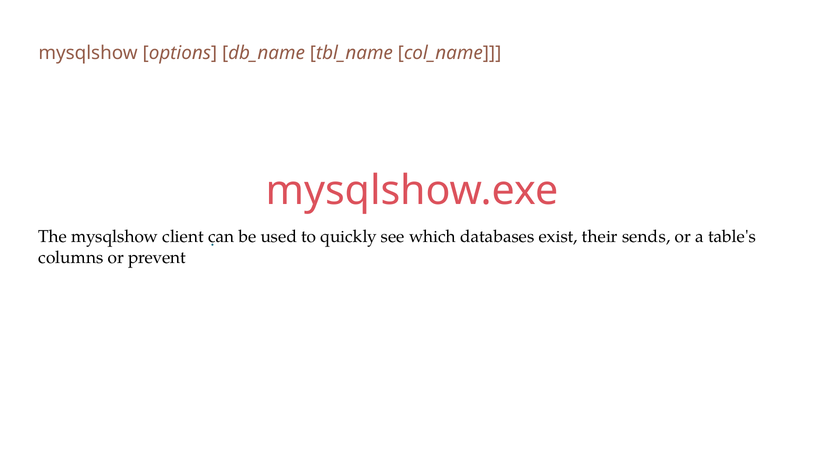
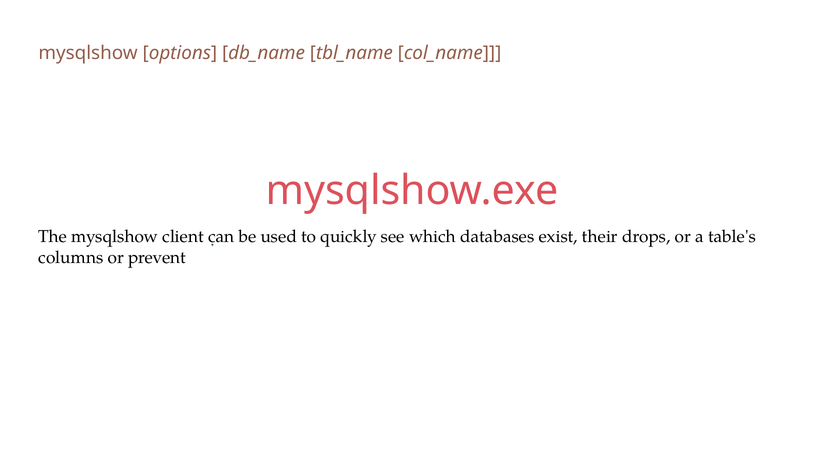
sends: sends -> drops
